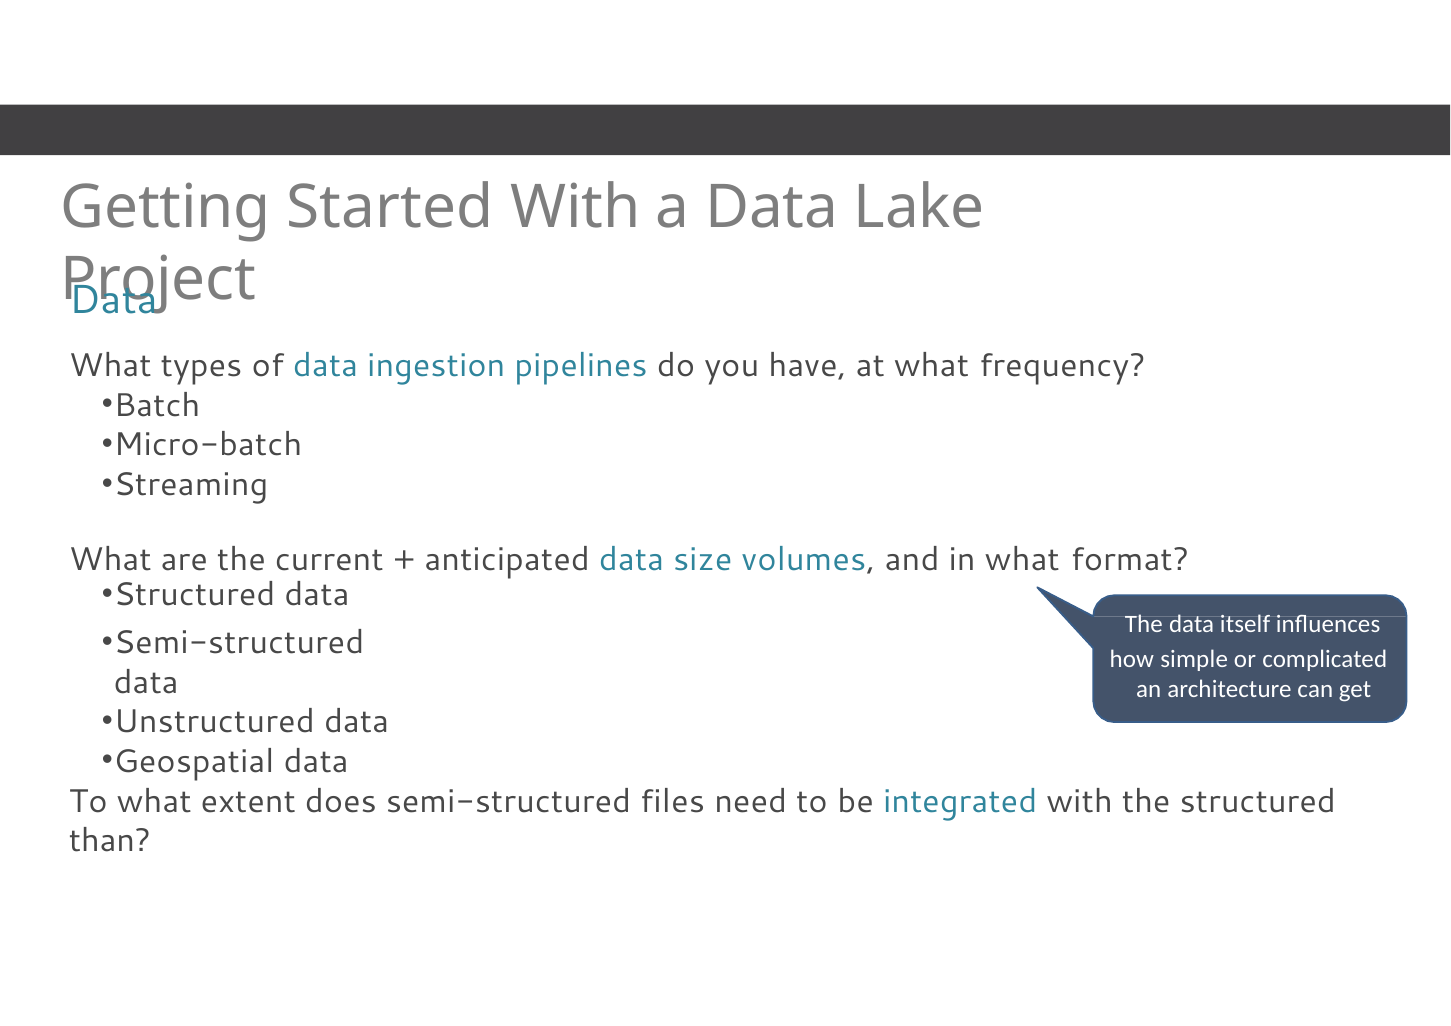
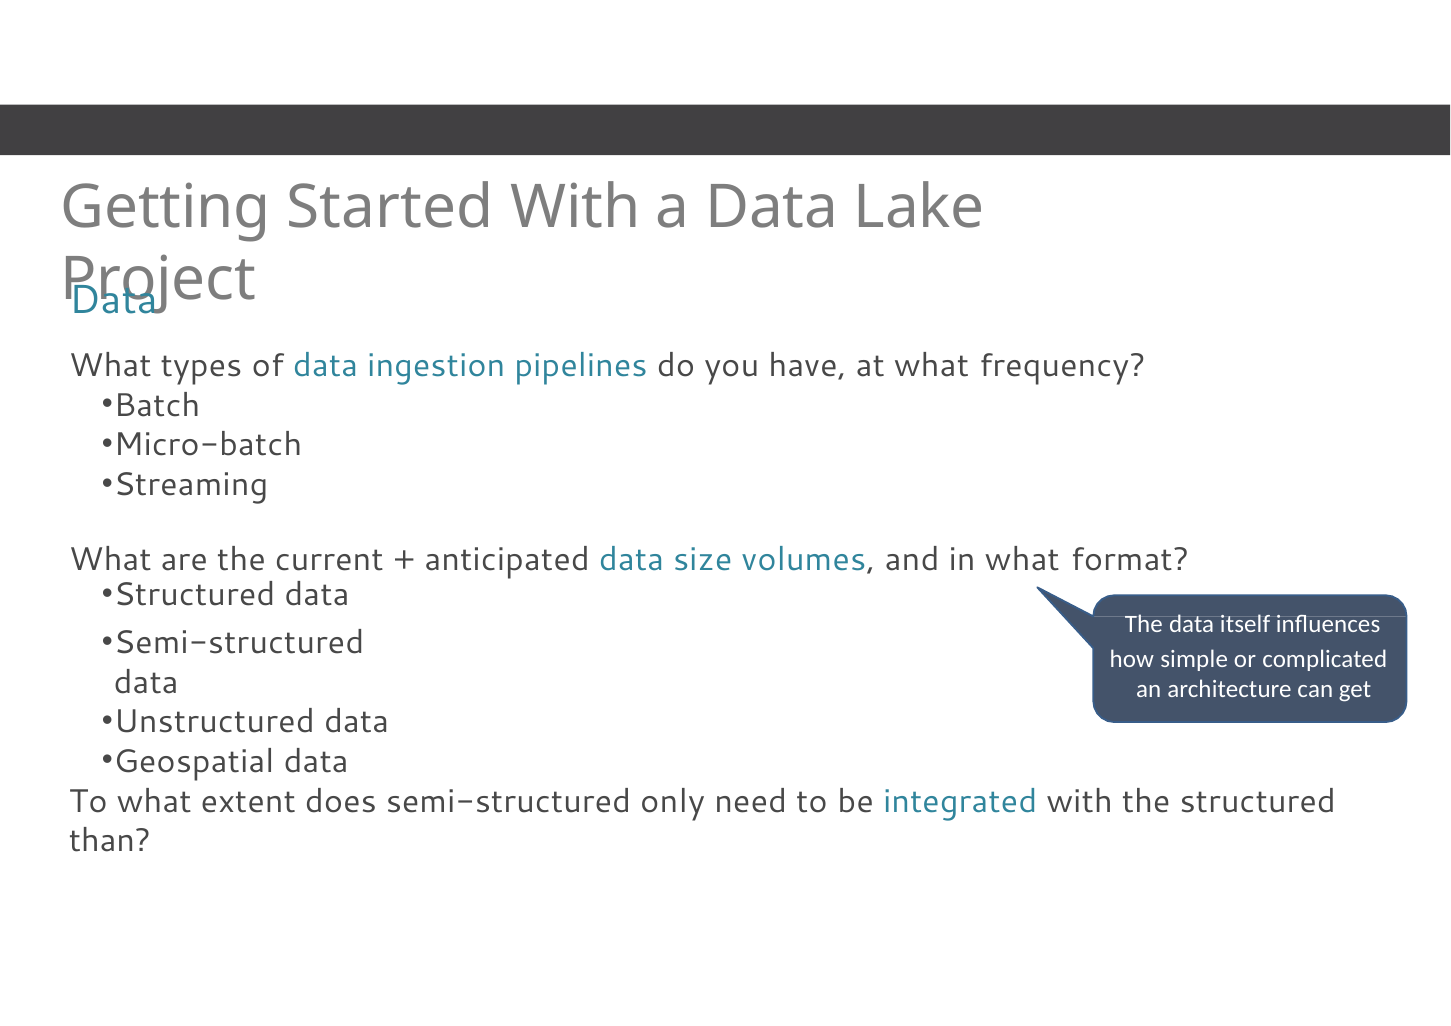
files: files -> only
